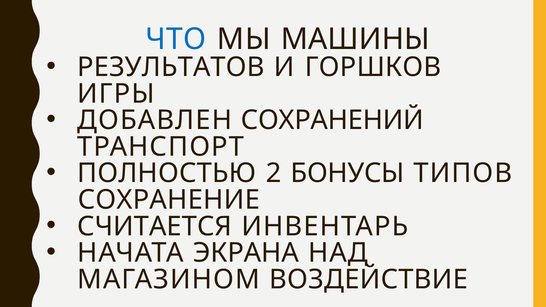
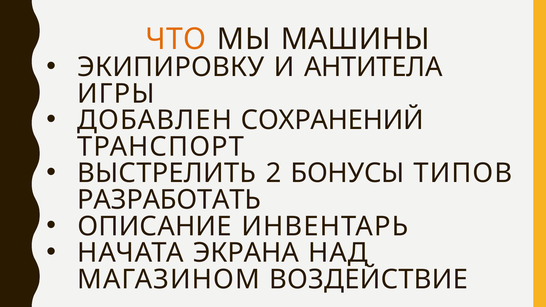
ЧТО colour: blue -> orange
РЕЗУЛЬТАТОВ: РЕЗУЛЬТАТОВ -> ЭКИПИРОВКУ
ГОРШКОВ: ГОРШКОВ -> АНТИТЕЛА
ПОЛНОСТЬЮ: ПОЛНОСТЬЮ -> ВЫСТРЕЛИТЬ
СОХРАНЕНИЕ: СОХРАНЕНИЕ -> РАЗРАБОТАТЬ
СЧИТАЕТСЯ: СЧИТАЕТСЯ -> ОПИСАНИЕ
